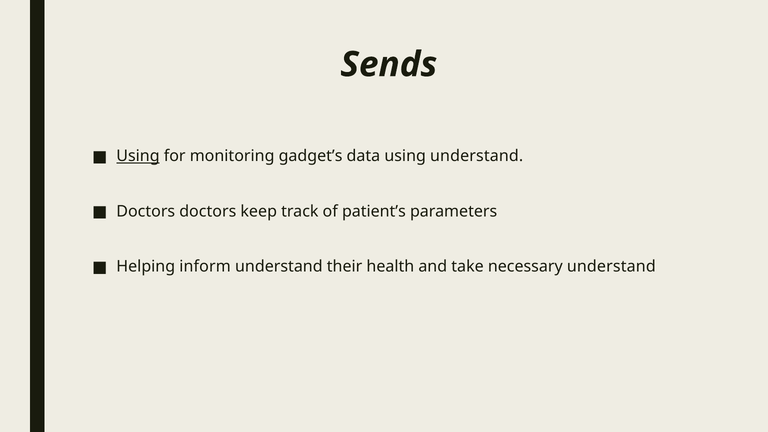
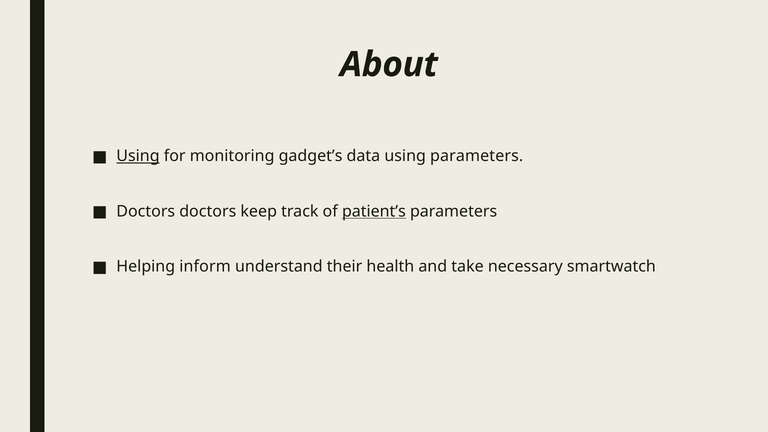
Sends: Sends -> About
using understand: understand -> parameters
patient’s underline: none -> present
necessary understand: understand -> smartwatch
